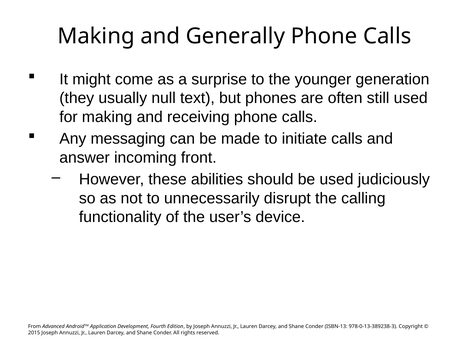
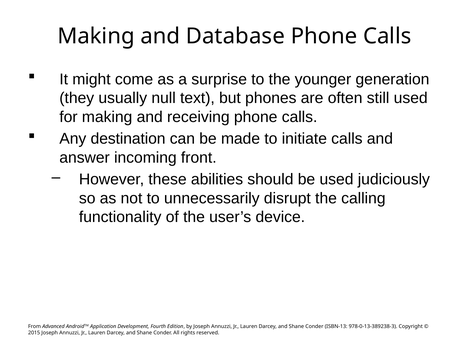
Generally: Generally -> Database
messaging: messaging -> destination
